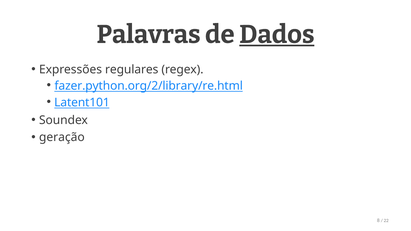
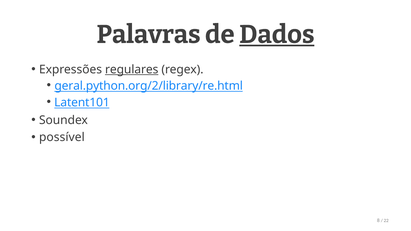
regulares underline: none -> present
fazer.python.org/2/library/re.html: fazer.python.org/2/library/re.html -> geral.python.org/2/library/re.html
geração: geração -> possível
